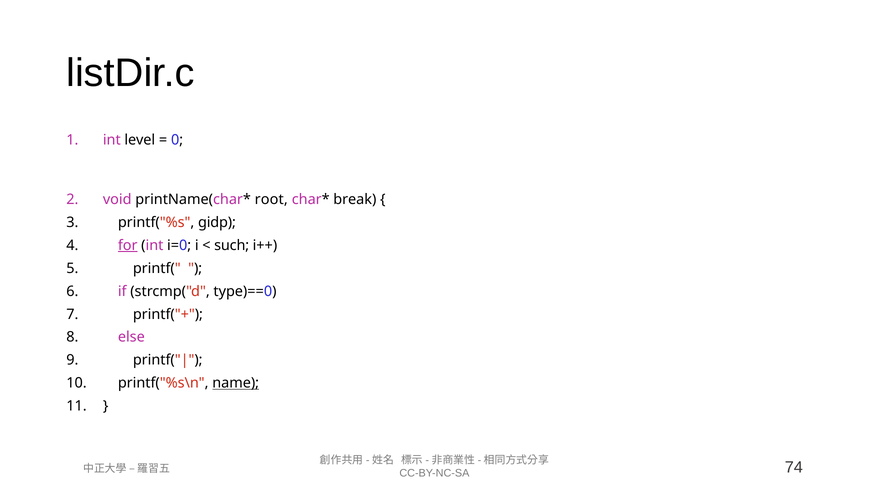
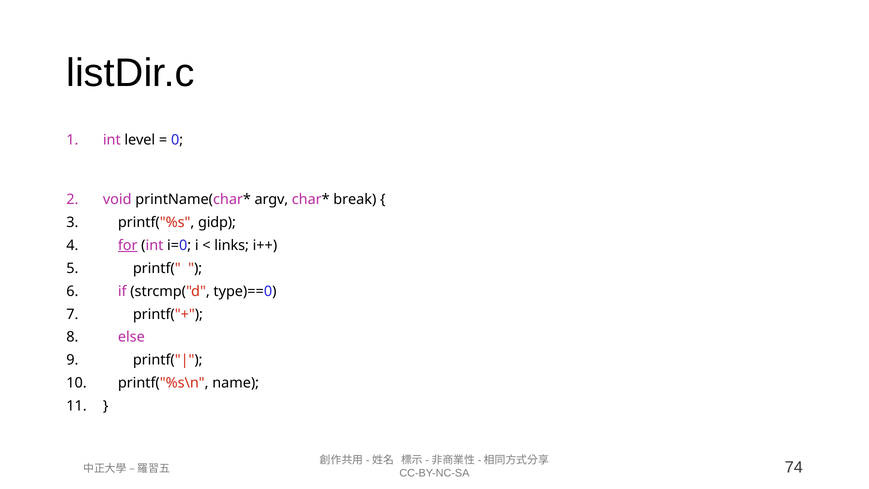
root: root -> argv
such: such -> links
name underline: present -> none
